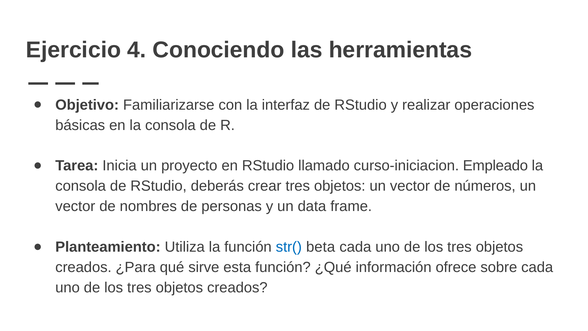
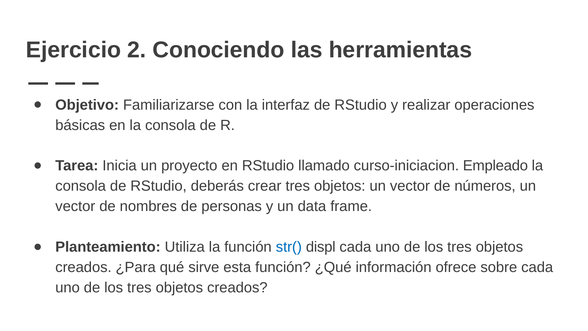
4: 4 -> 2
beta: beta -> displ
